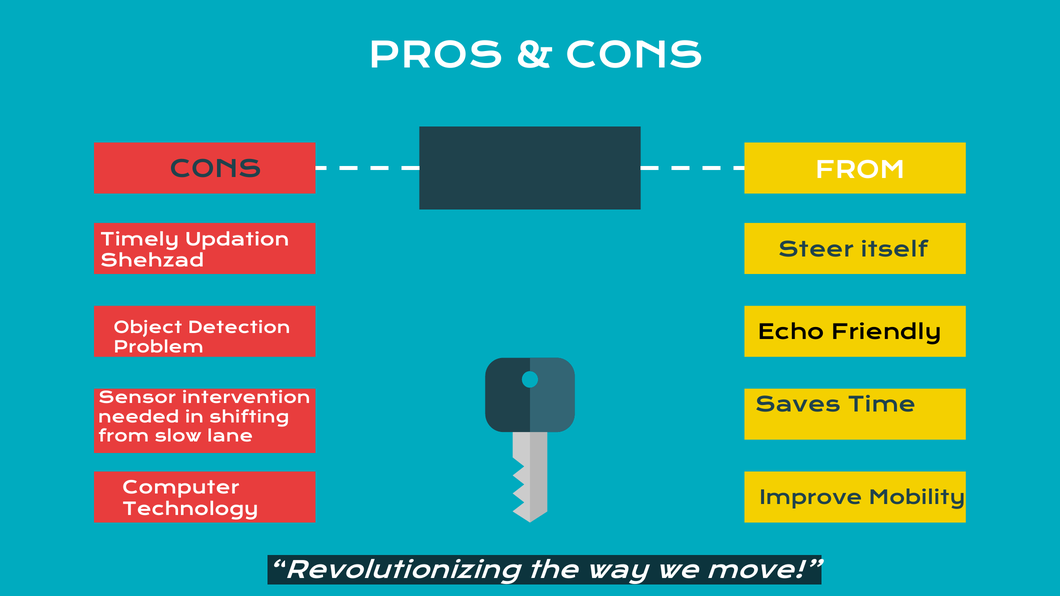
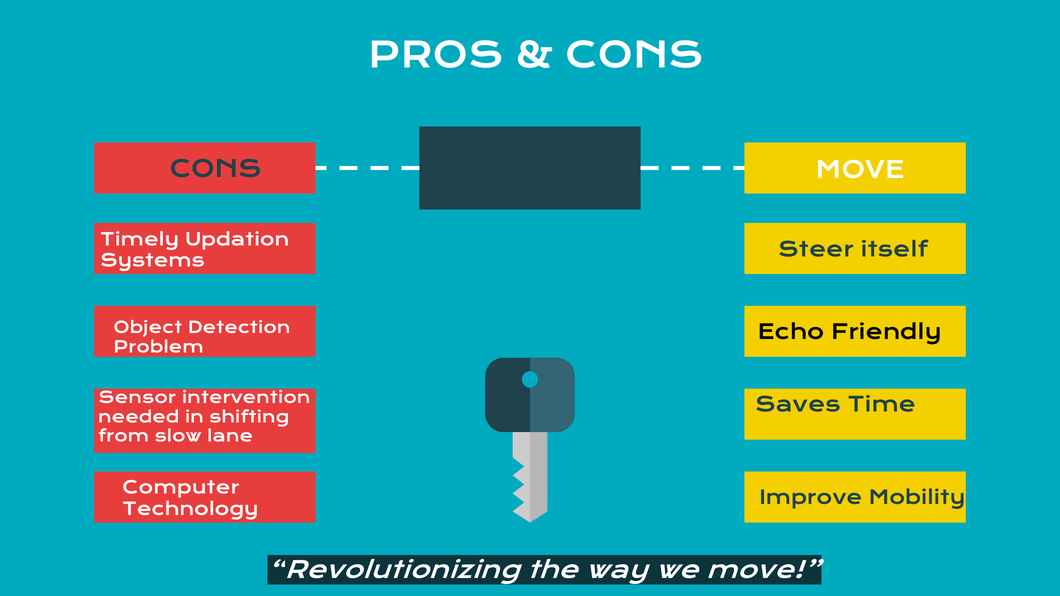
FROM at (860, 171): FROM -> MOVE
Shehzad: Shehzad -> Systems
